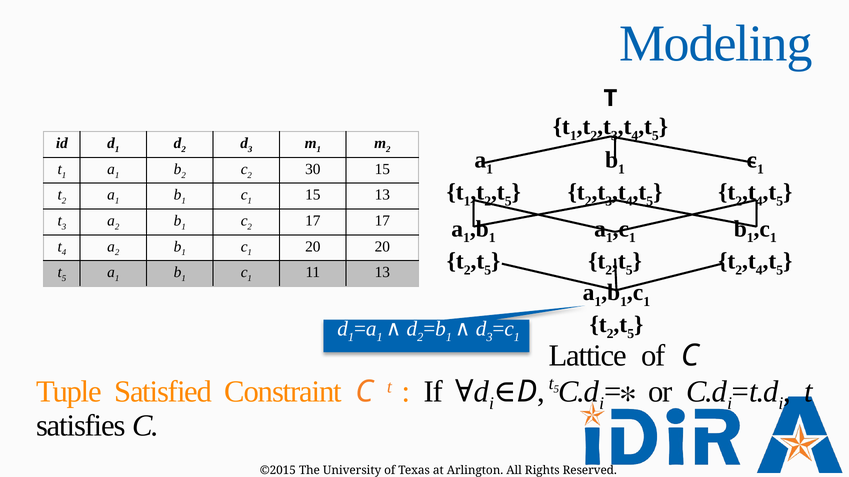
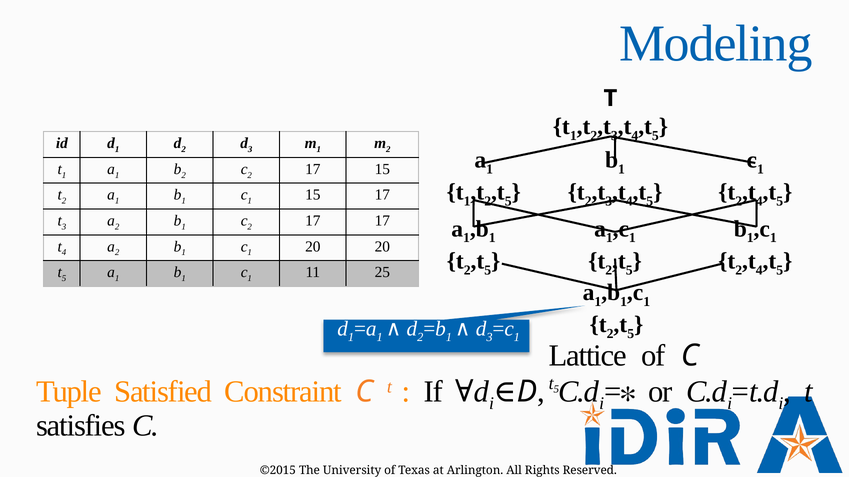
30 at (313, 169): 30 -> 17
15 13: 13 -> 17
11 13: 13 -> 25
